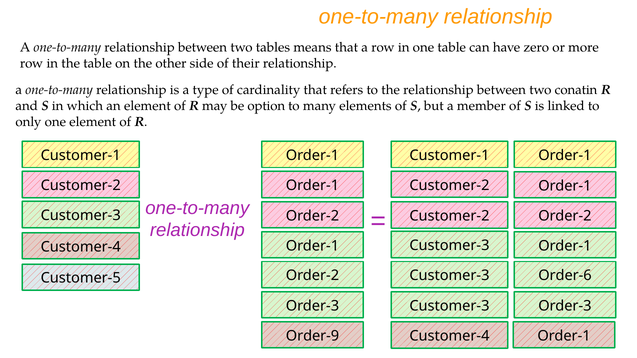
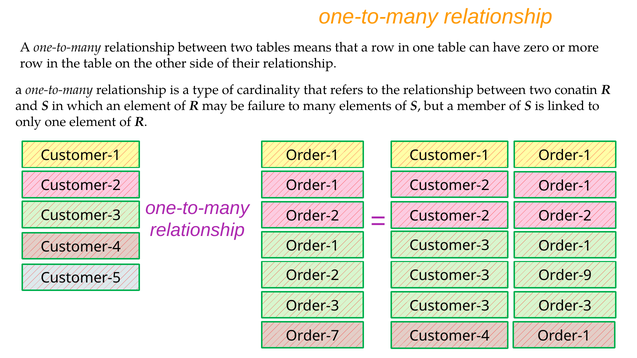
option: option -> failure
Order-6: Order-6 -> Order-9
Order-9: Order-9 -> Order-7
